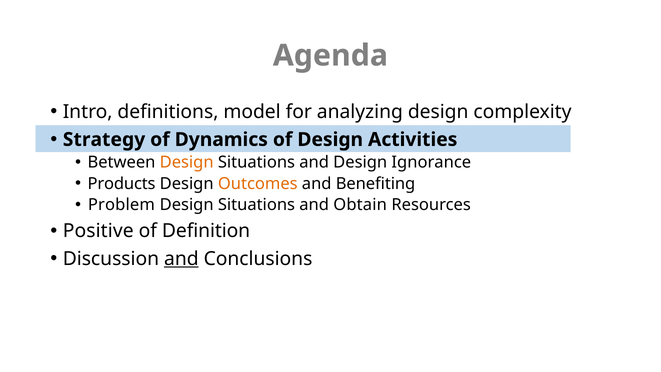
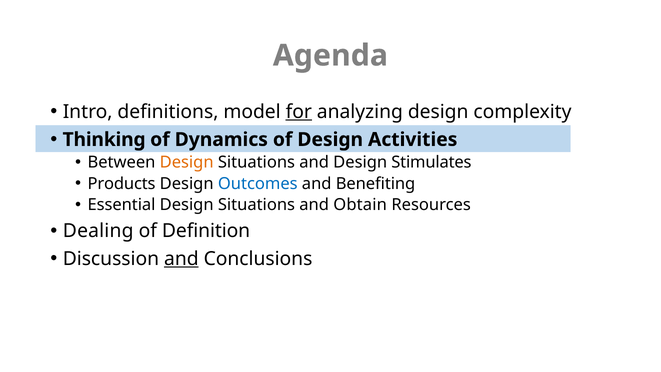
for underline: none -> present
Strategy: Strategy -> Thinking
Ignorance: Ignorance -> Stimulates
Outcomes colour: orange -> blue
Problem: Problem -> Essential
Positive: Positive -> Dealing
